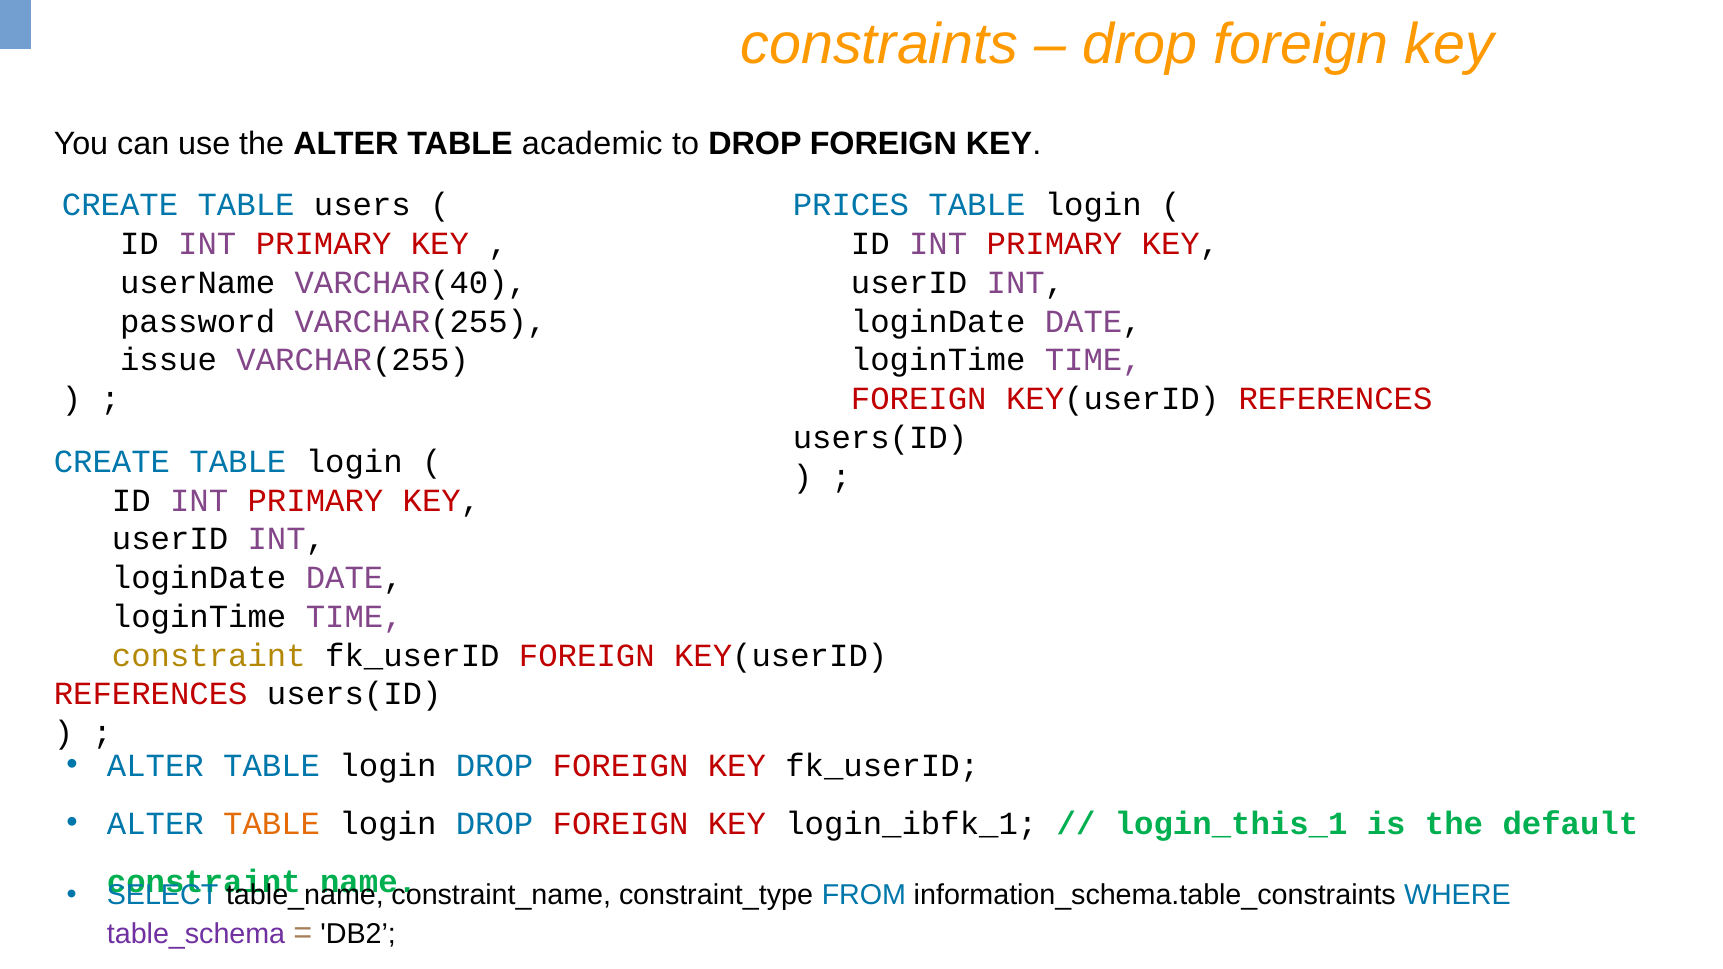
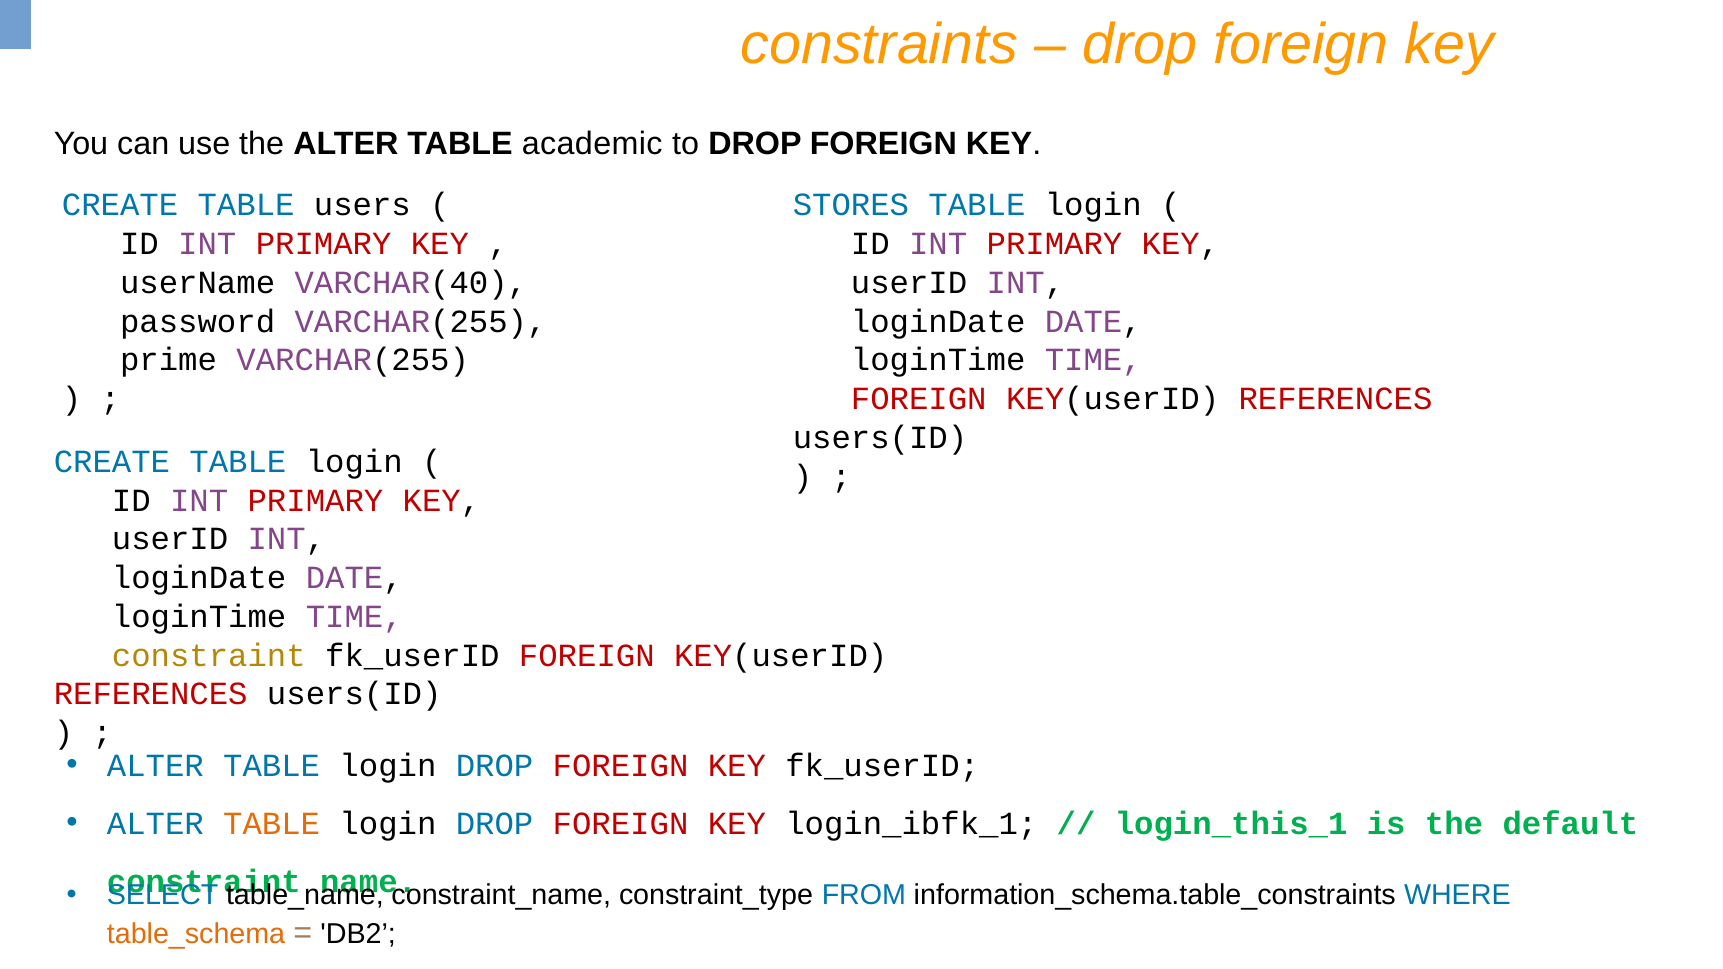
PRICES: PRICES -> STORES
issue: issue -> prime
table_schema colour: purple -> orange
